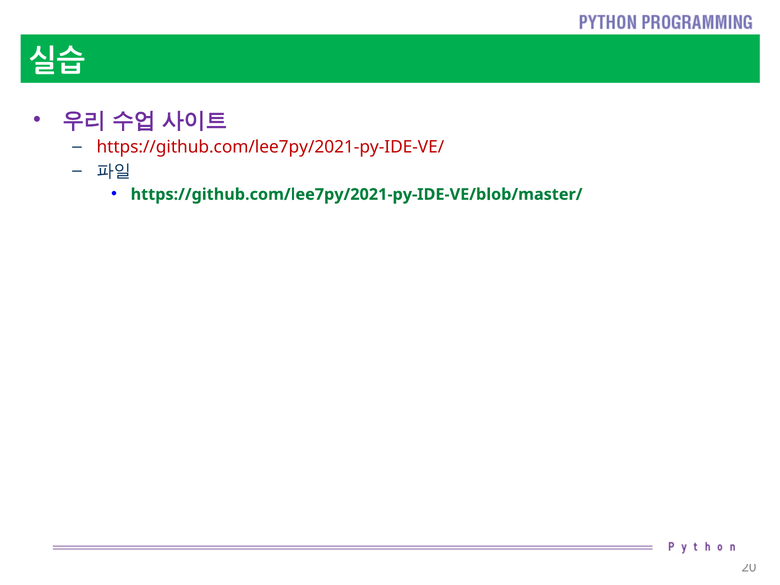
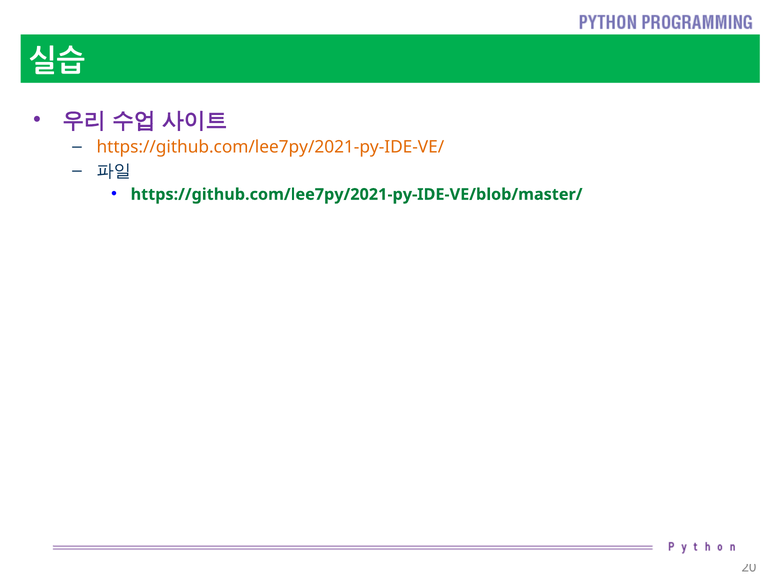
https://github.com/lee7py/2021-py-IDE-VE/ colour: red -> orange
